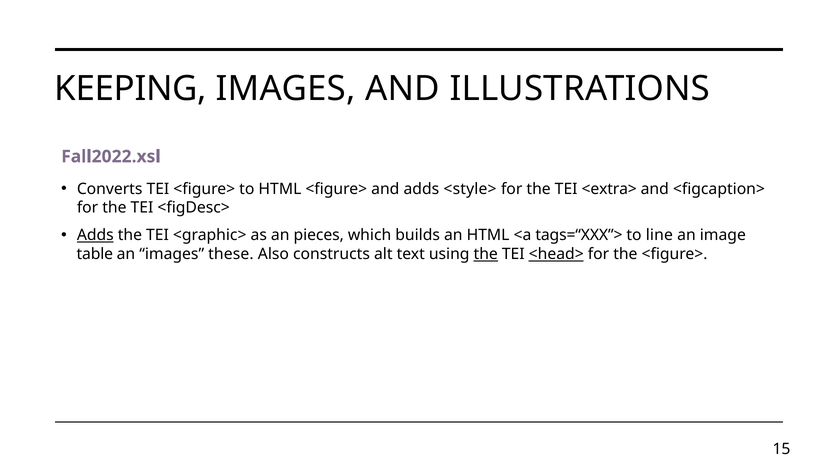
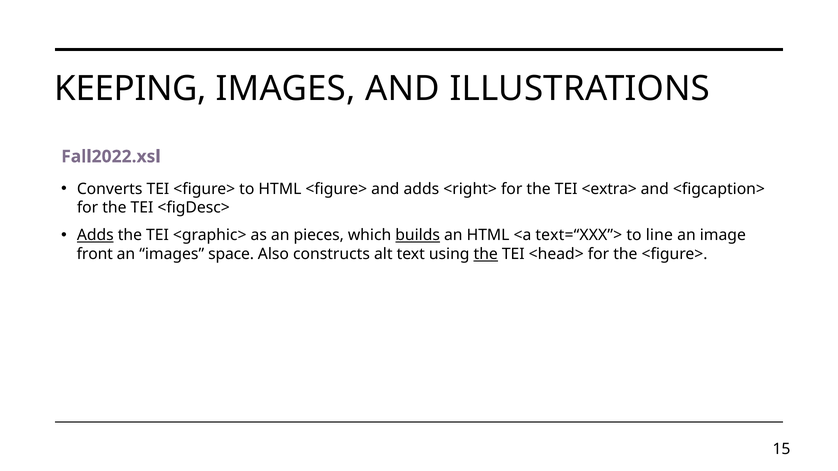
<style>: <style> -> <right>
builds underline: none -> present
tags=“XXX”>: tags=“XXX”> -> text=“XXX”>
table: table -> front
these: these -> space
<head> underline: present -> none
